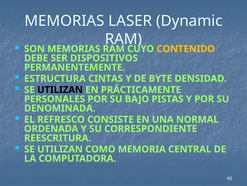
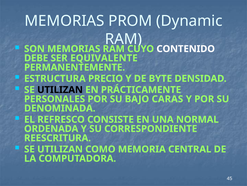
LASER: LASER -> PROM
CONTENIDO colour: yellow -> white
DISPOSITIVOS: DISPOSITIVOS -> EQUIVALENTE
CINTAS: CINTAS -> PRECIO
PISTAS: PISTAS -> CARAS
